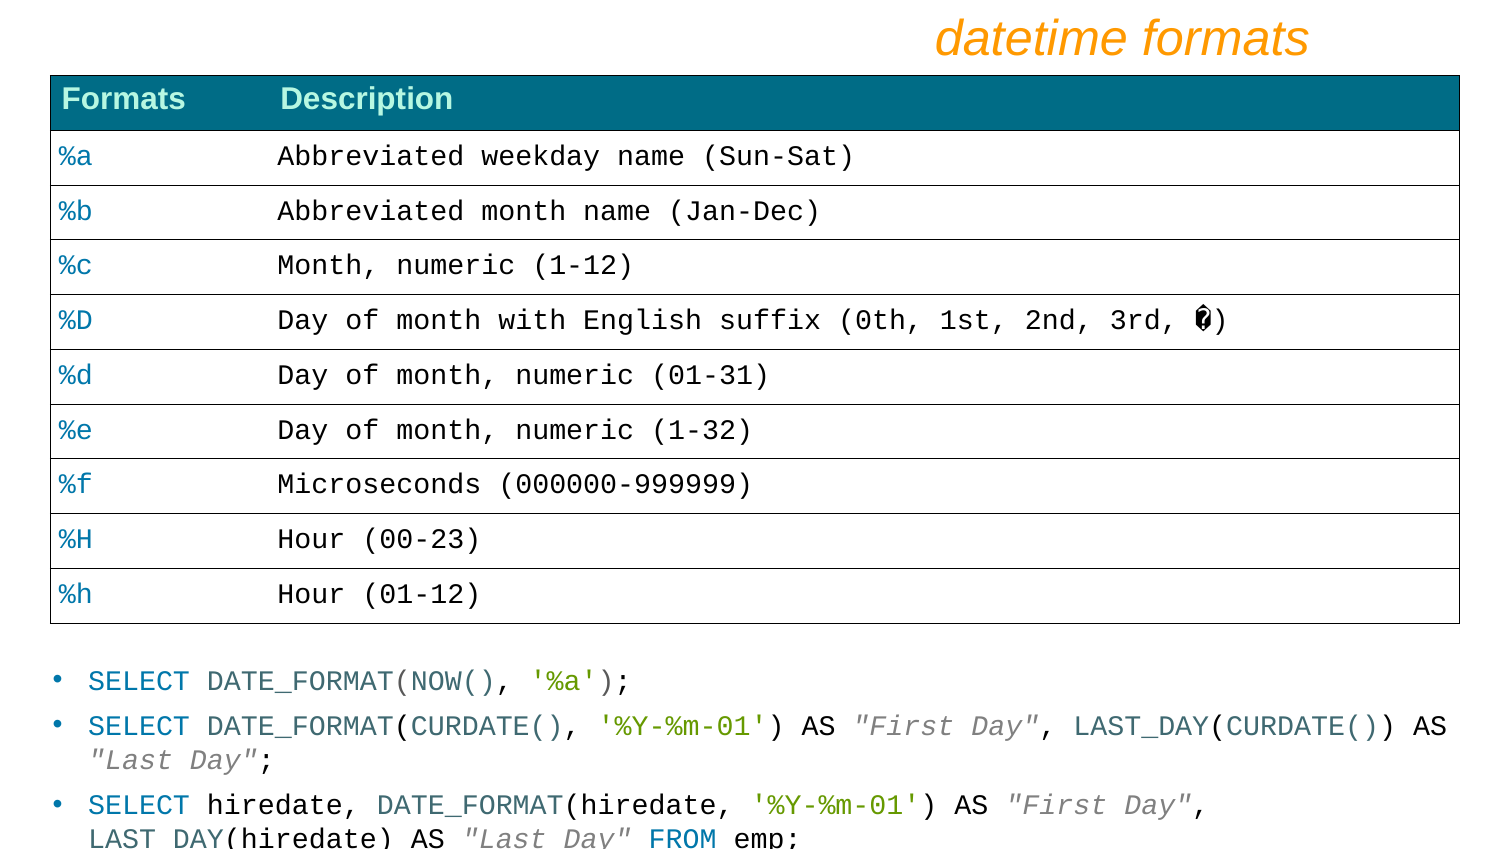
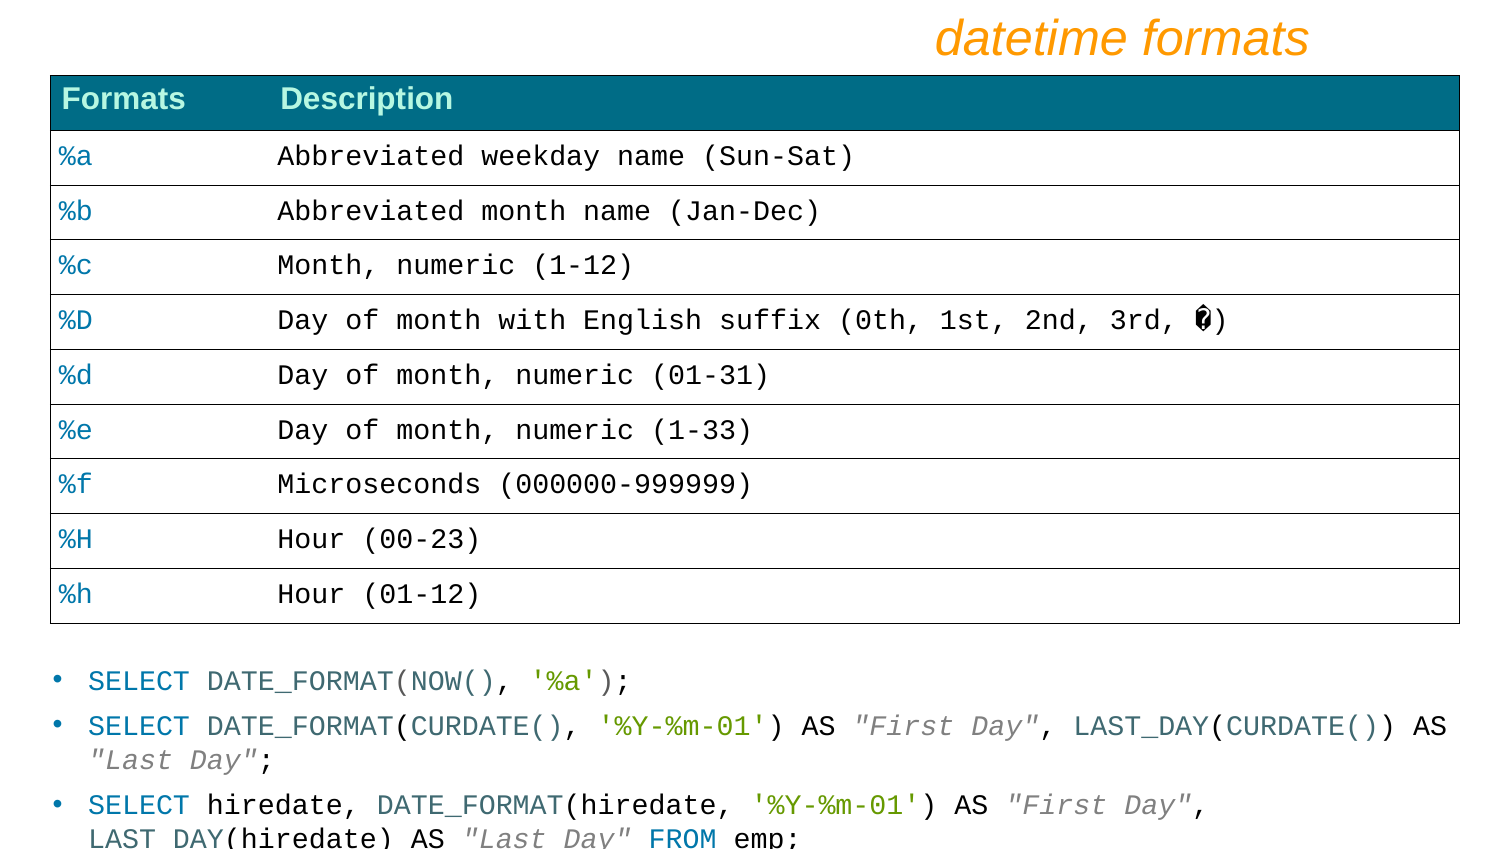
1-32: 1-32 -> 1-33
